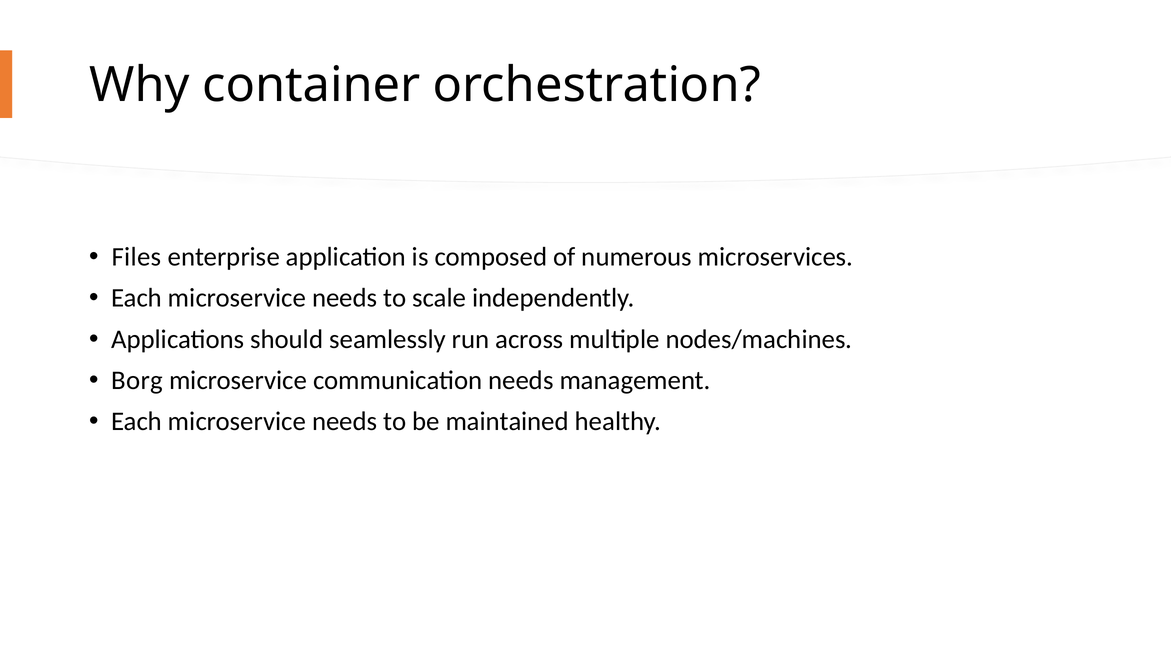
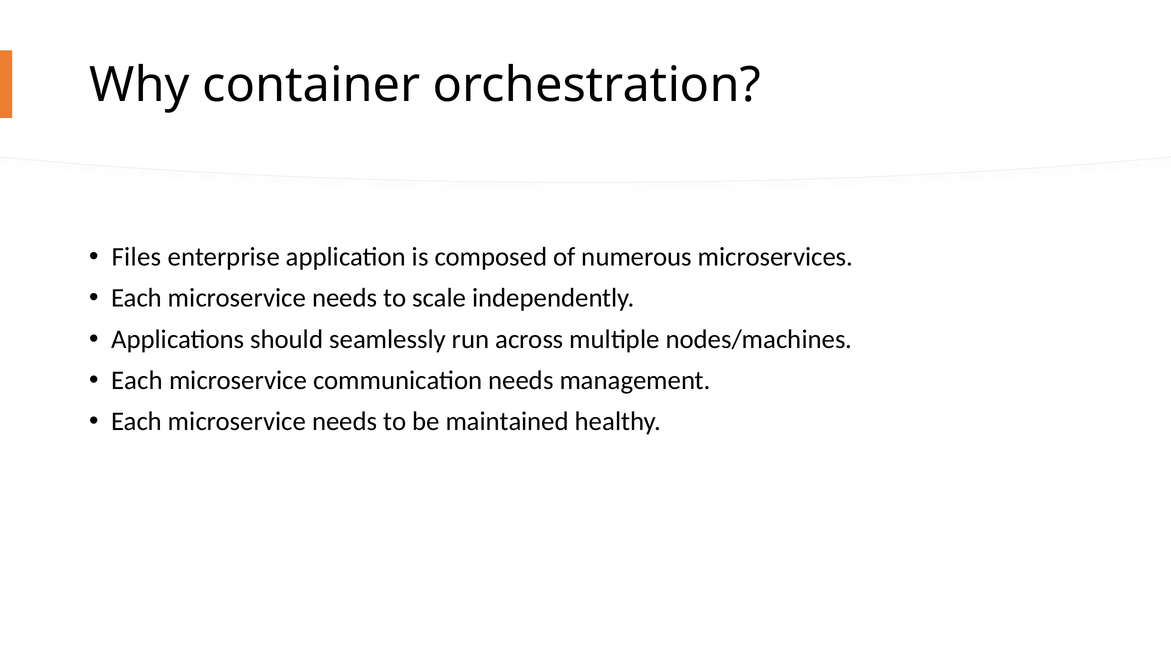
Borg at (137, 380): Borg -> Each
